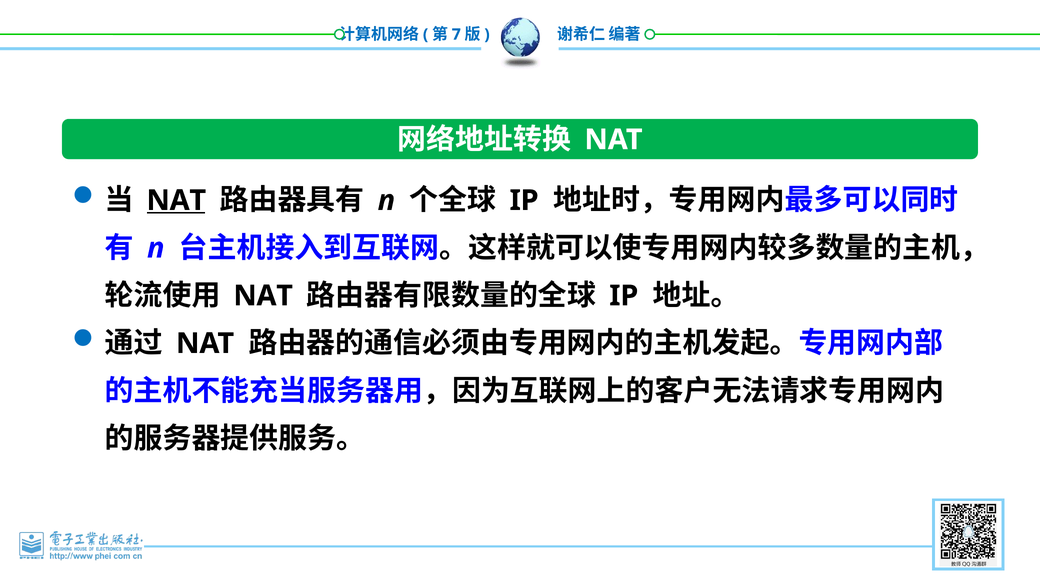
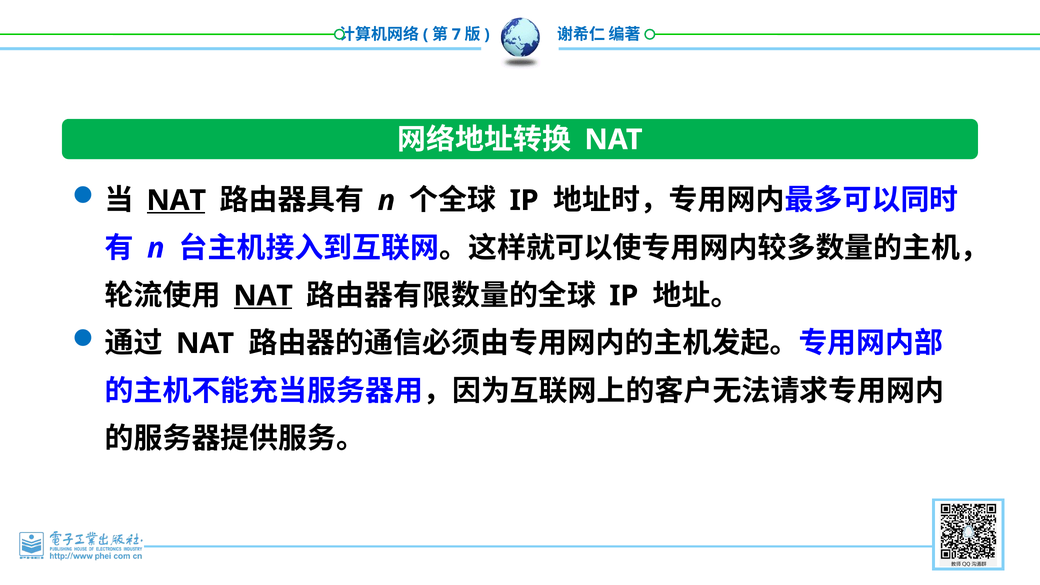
NAT at (263, 296) underline: none -> present
